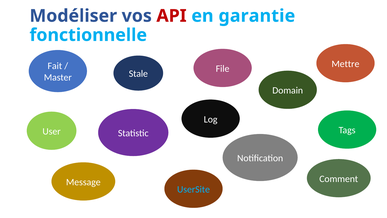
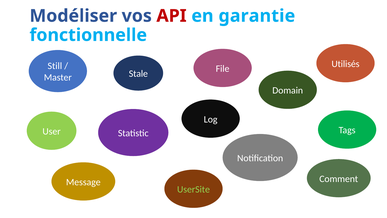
Mettre: Mettre -> Utilisés
Fait: Fait -> Still
UserSite colour: light blue -> light green
